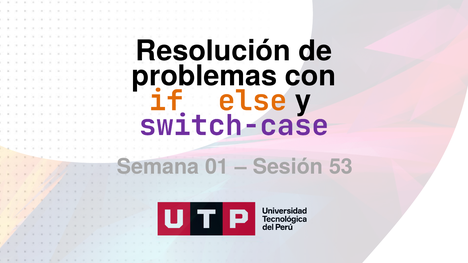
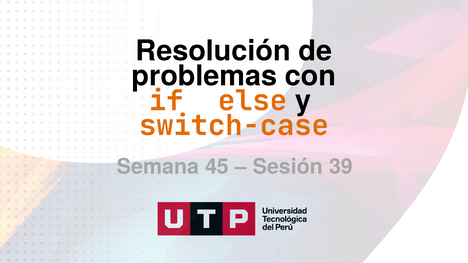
switch-case colour: purple -> orange
01: 01 -> 45
53: 53 -> 39
